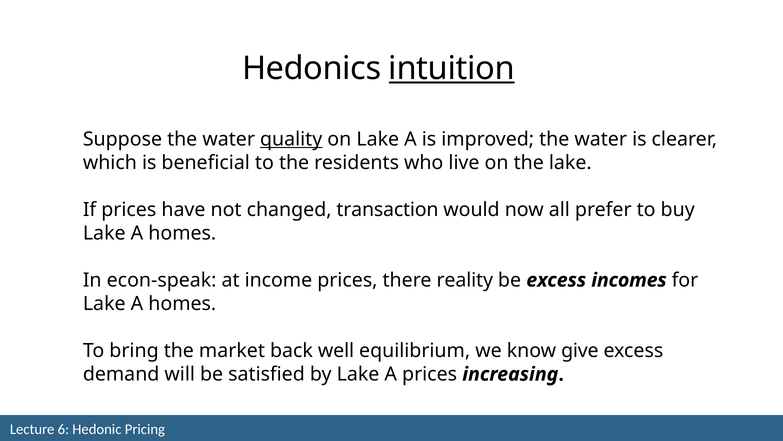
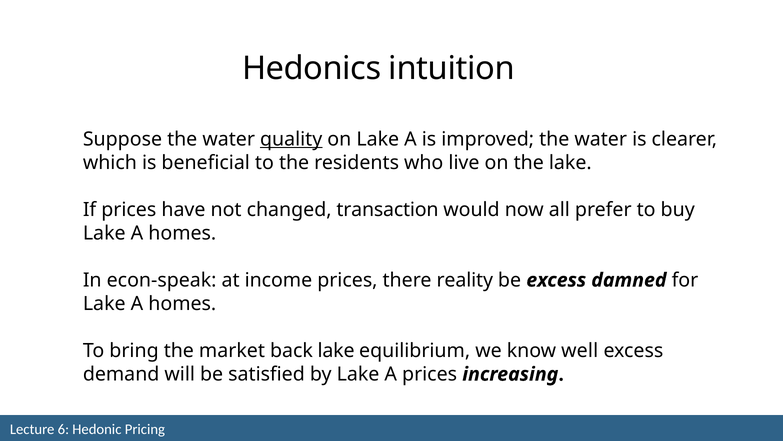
intuition underline: present -> none
incomes: incomes -> damned
back well: well -> lake
give: give -> well
